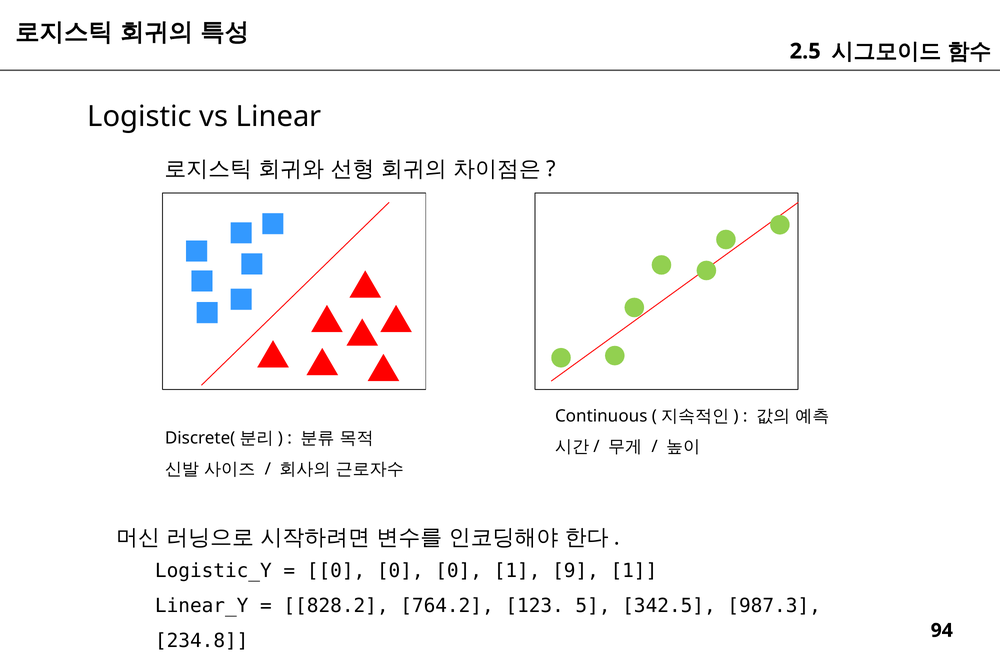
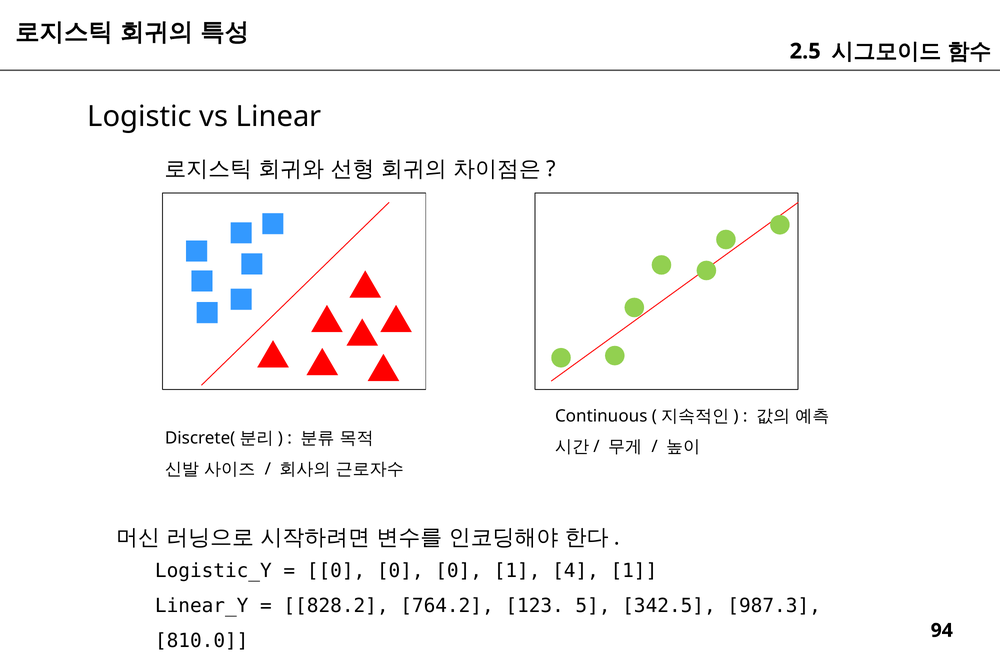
9: 9 -> 4
234.8: 234.8 -> 810.0
